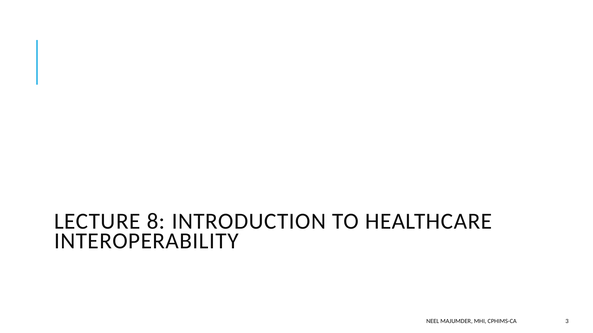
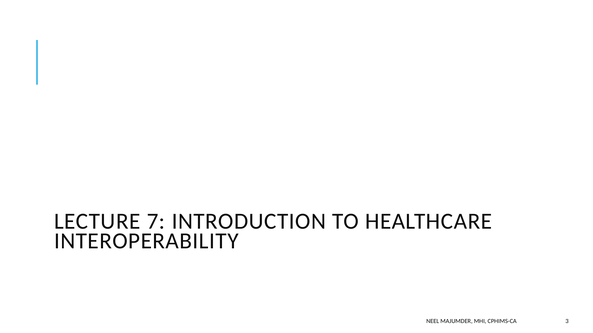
8: 8 -> 7
